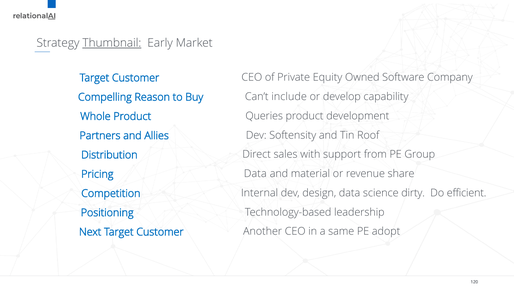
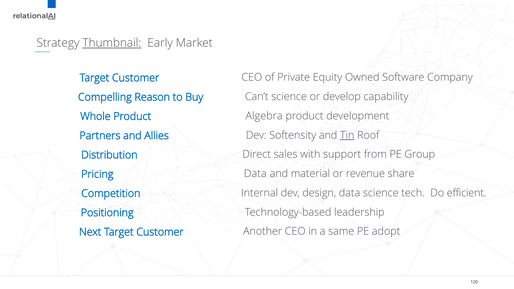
Can’t include: include -> science
Queries: Queries -> Algebra
Tin underline: none -> present
dirty: dirty -> tech
